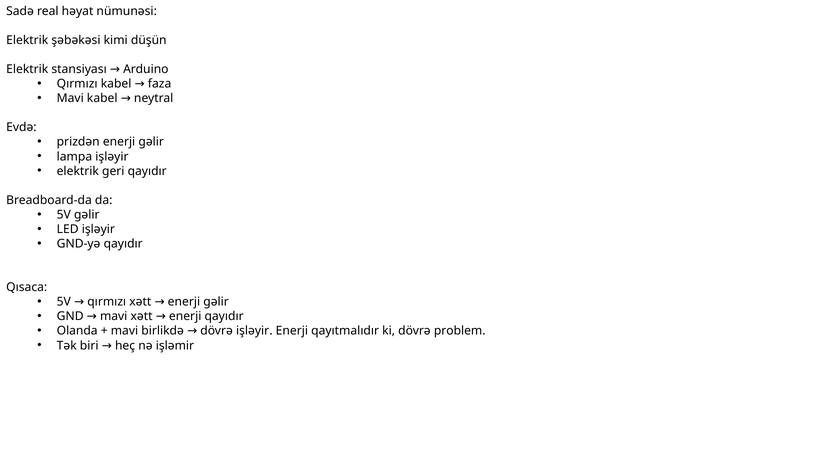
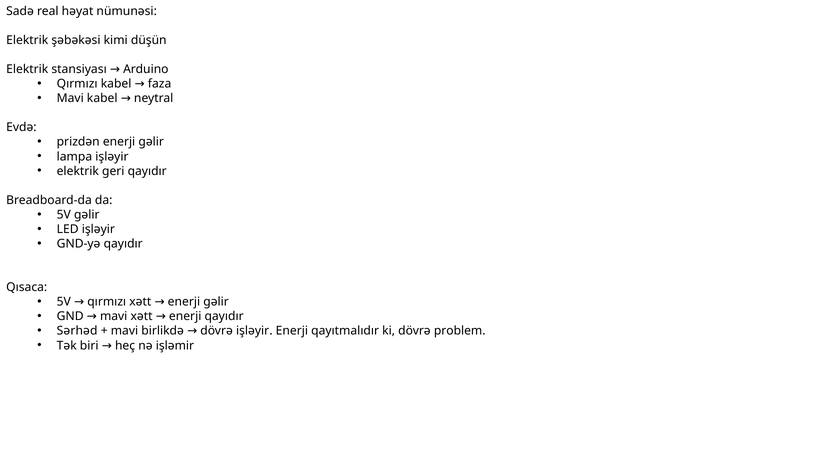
Olanda: Olanda -> Sərhəd
